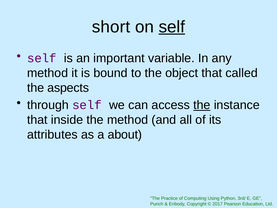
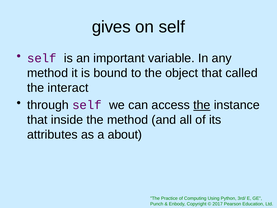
short: short -> gives
self at (172, 27) underline: present -> none
aspects: aspects -> interact
